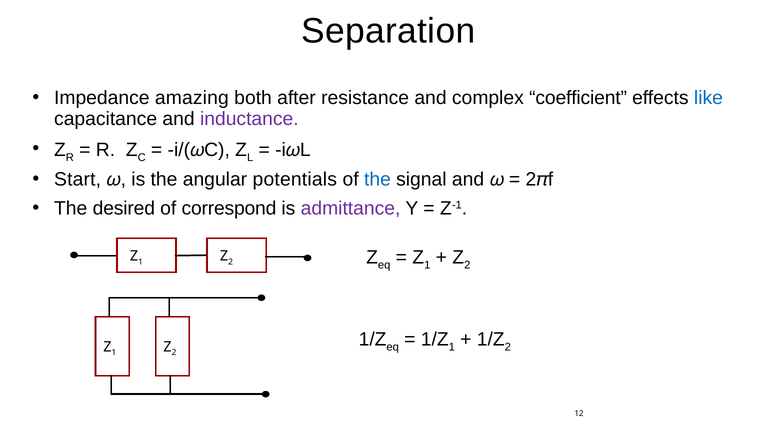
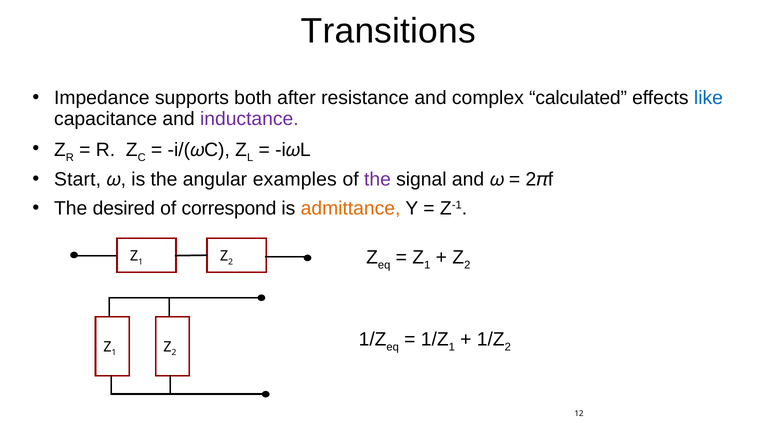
Separation: Separation -> Transitions
amazing: amazing -> supports
coefficient: coefficient -> calculated
potentials: potentials -> examples
the at (377, 179) colour: blue -> purple
admittance colour: purple -> orange
